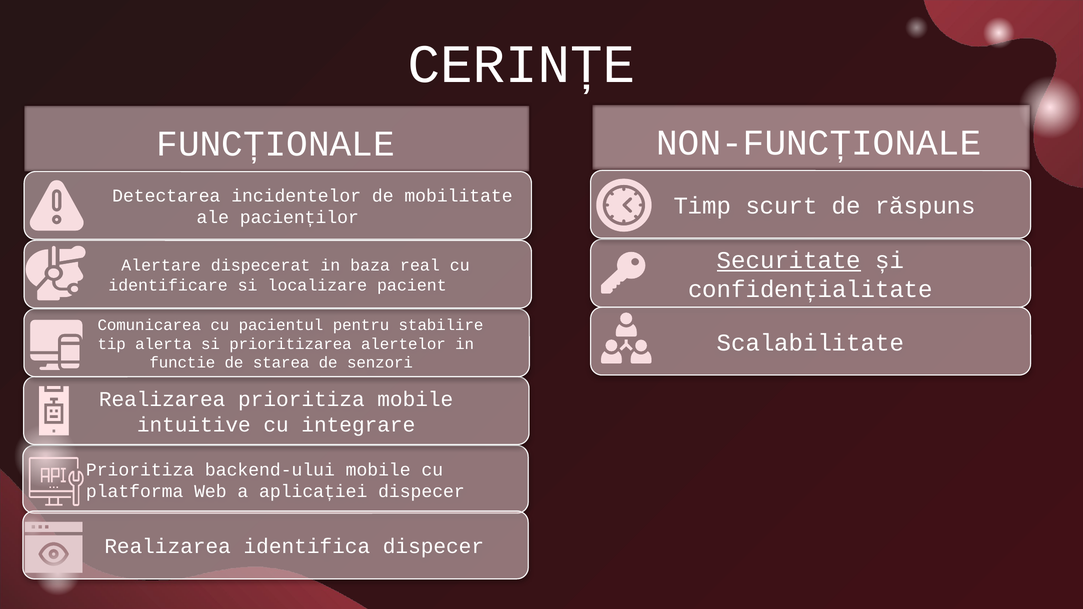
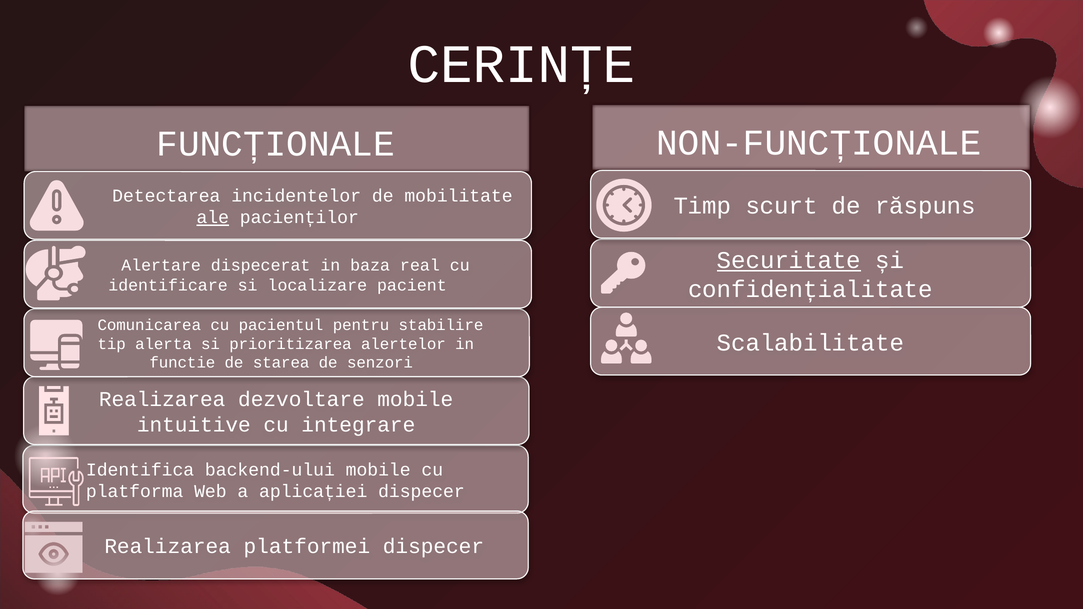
ale underline: none -> present
Realizarea prioritiza: prioritiza -> dezvoltare
Prioritiza at (140, 470): Prioritiza -> Identifica
identifica: identifica -> platformei
